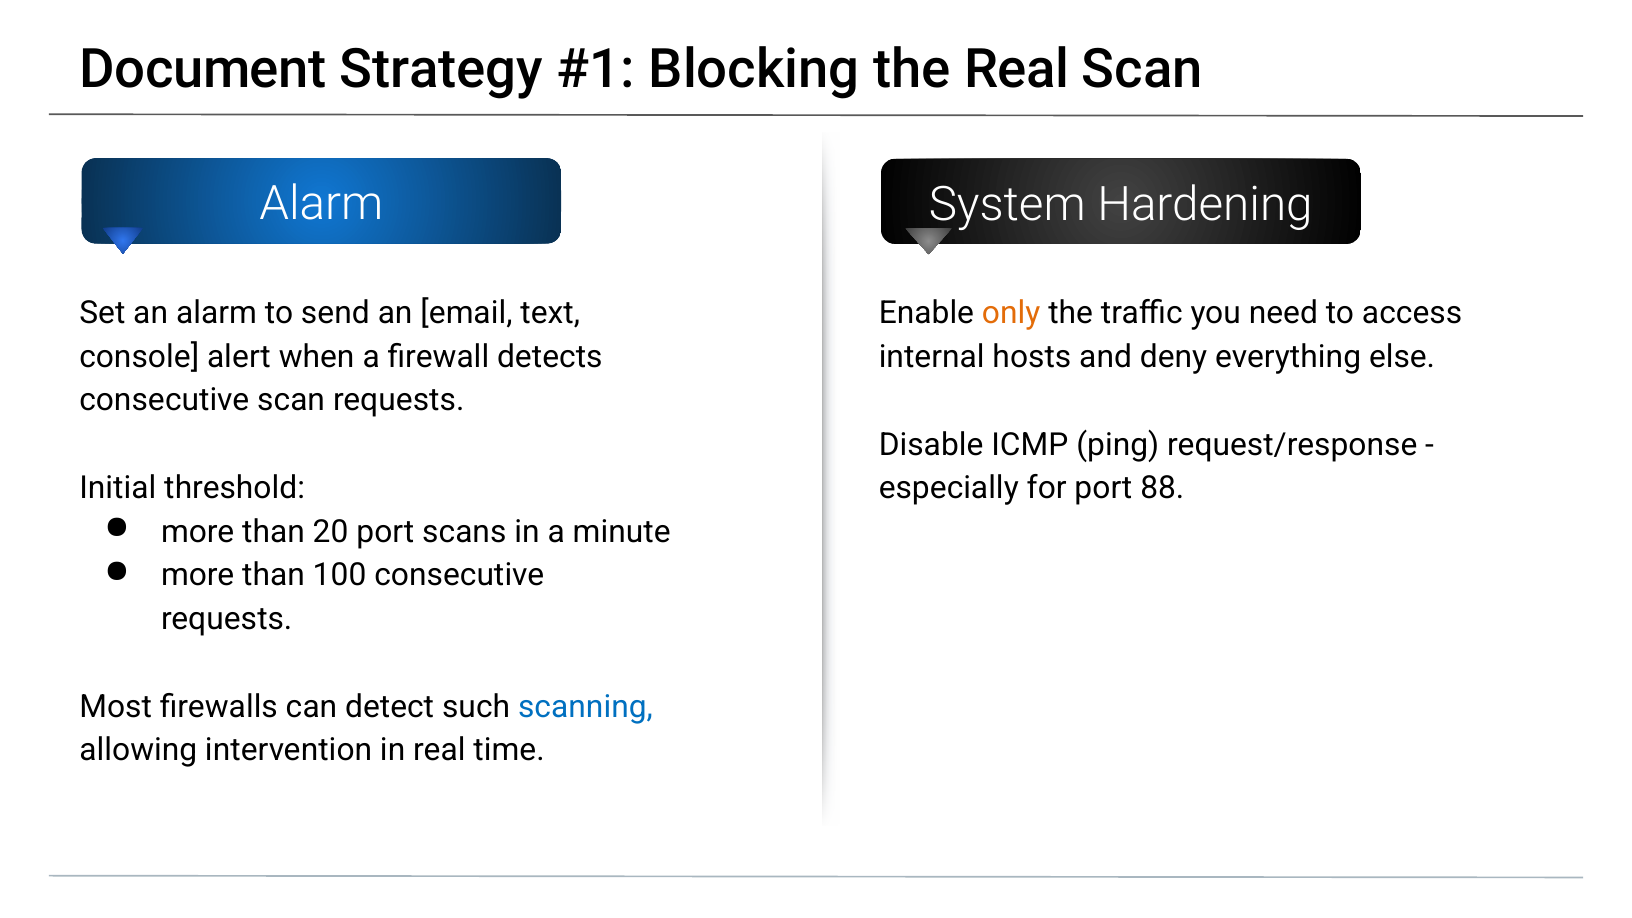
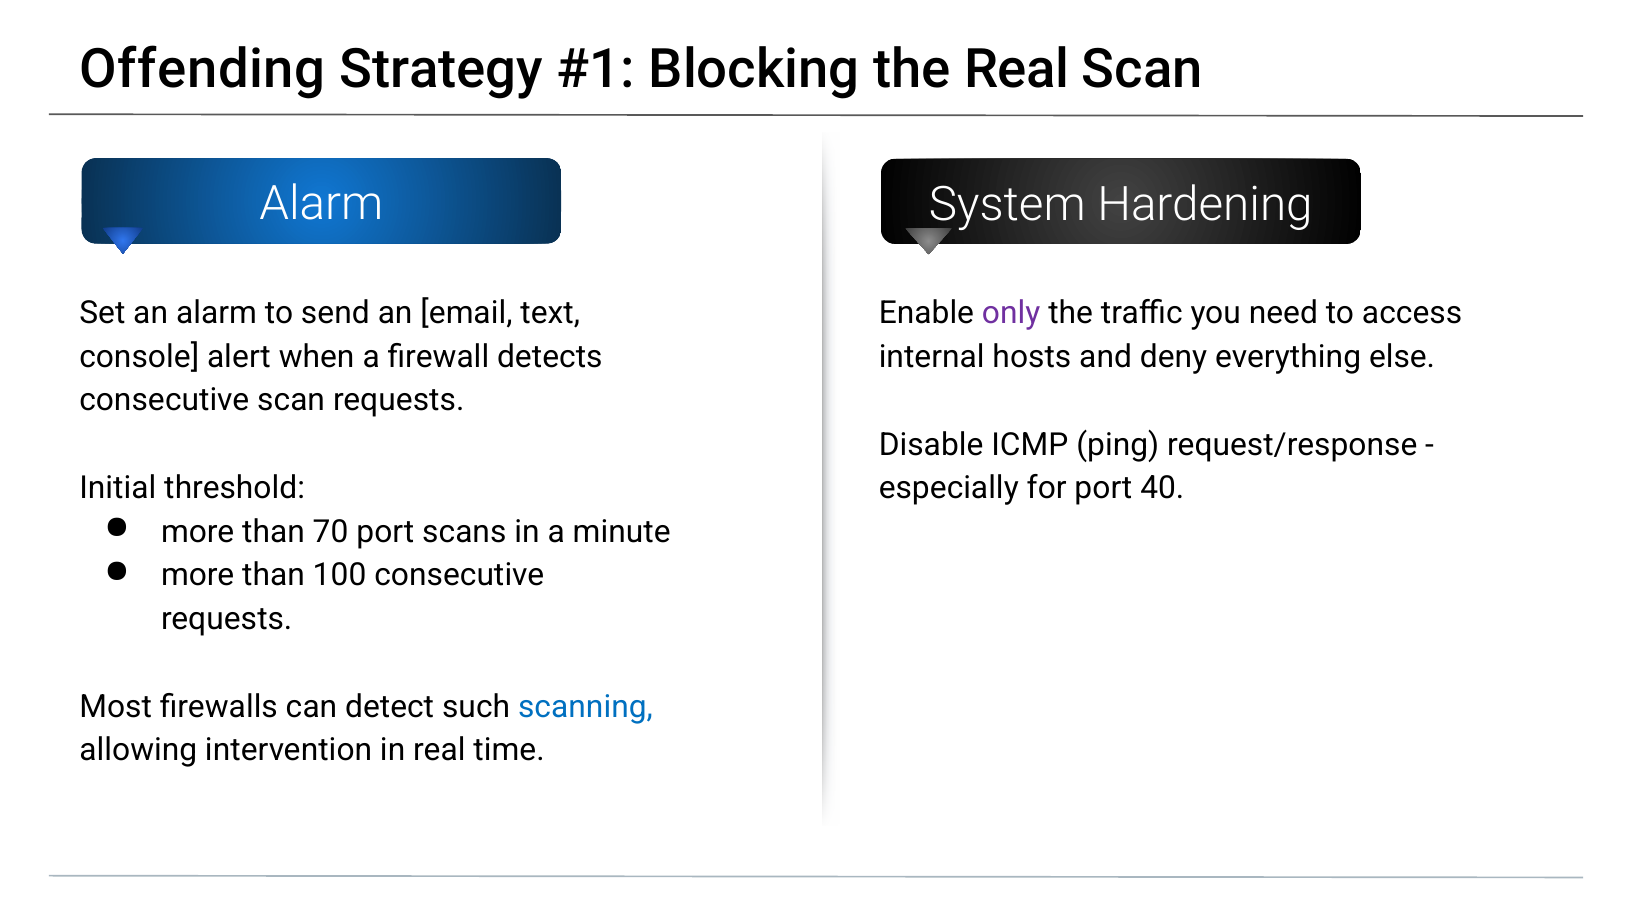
Document: Document -> Offending
only colour: orange -> purple
88: 88 -> 40
20: 20 -> 70
